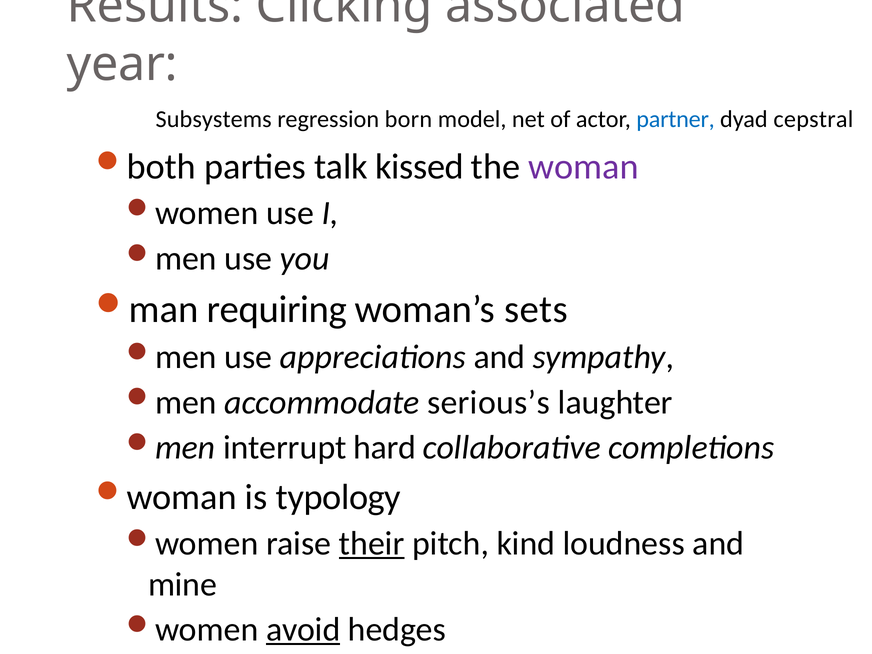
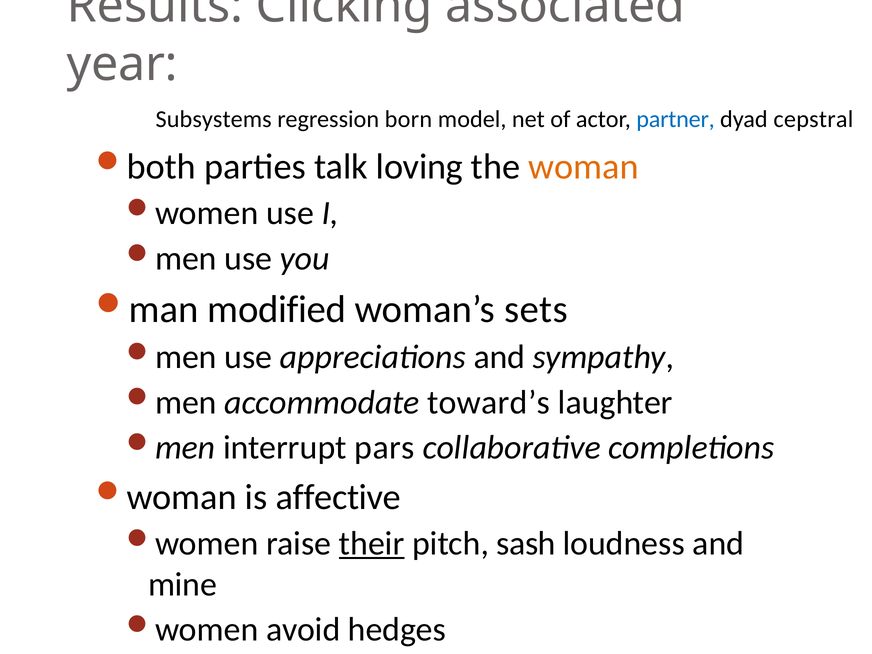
kissed: kissed -> loving
woman colour: purple -> orange
requiring: requiring -> modified
serious’s: serious’s -> toward’s
hard: hard -> pars
typology: typology -> affective
kind: kind -> sash
avoid underline: present -> none
